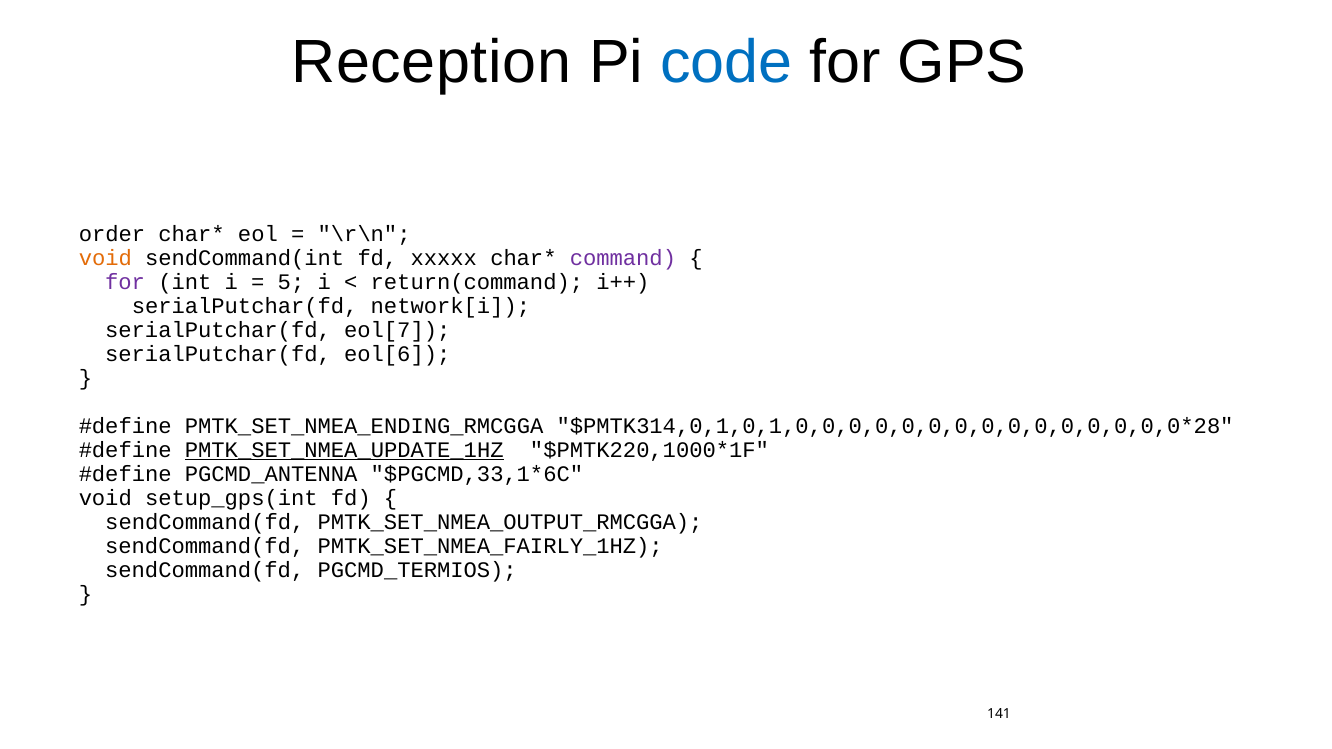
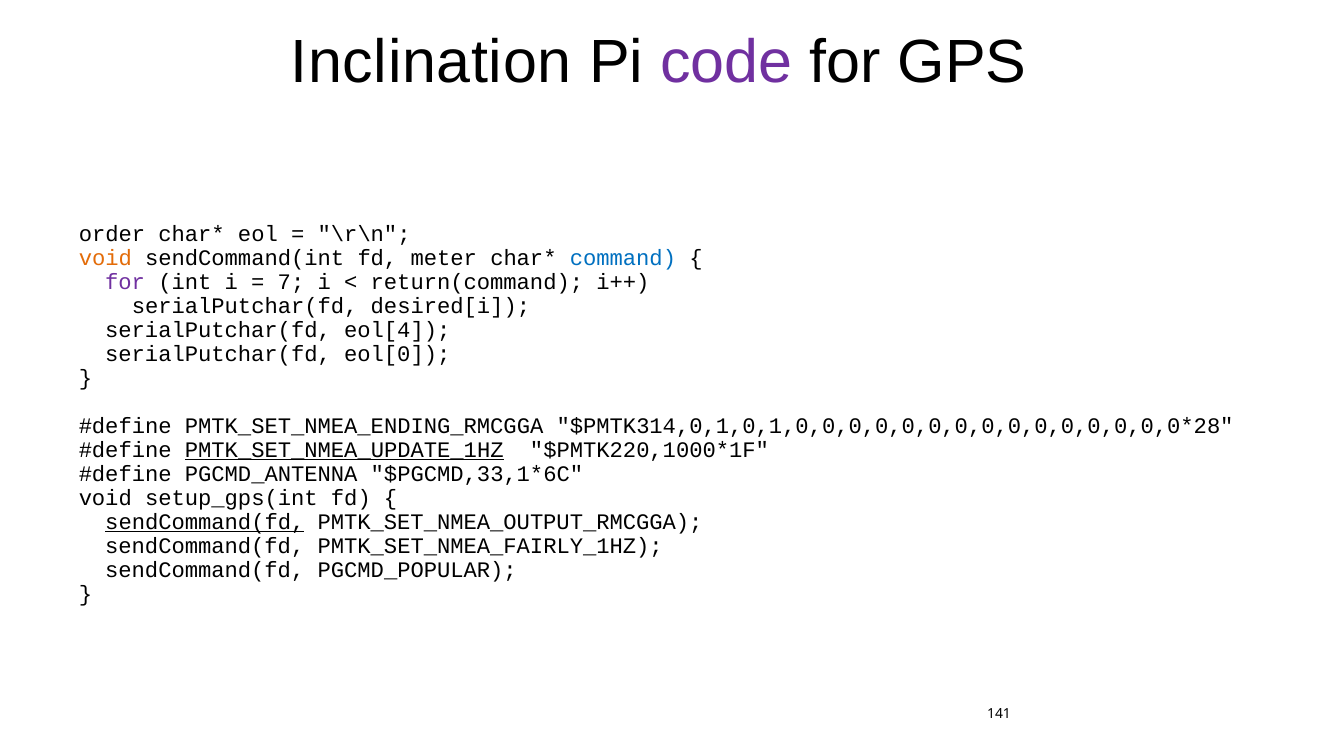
Reception: Reception -> Inclination
code colour: blue -> purple
xxxxx: xxxxx -> meter
command colour: purple -> blue
5: 5 -> 7
network[i: network[i -> desired[i
eol[7: eol[7 -> eol[4
eol[6: eol[6 -> eol[0
sendCommand(fd at (205, 522) underline: none -> present
PGCMD_TERMIOS: PGCMD_TERMIOS -> PGCMD_POPULAR
